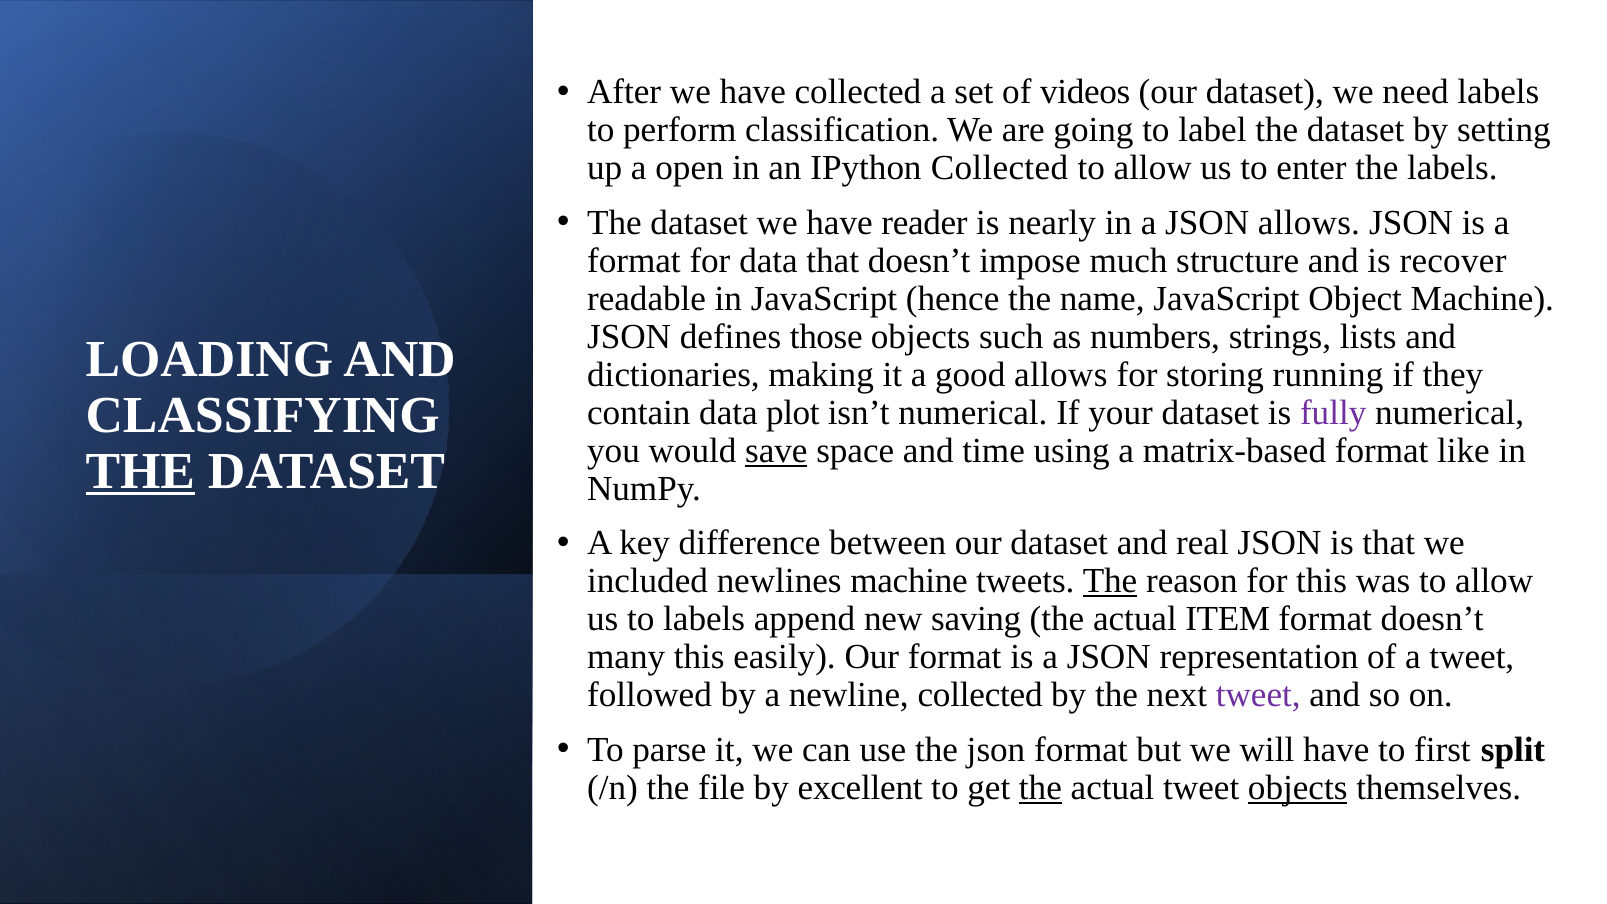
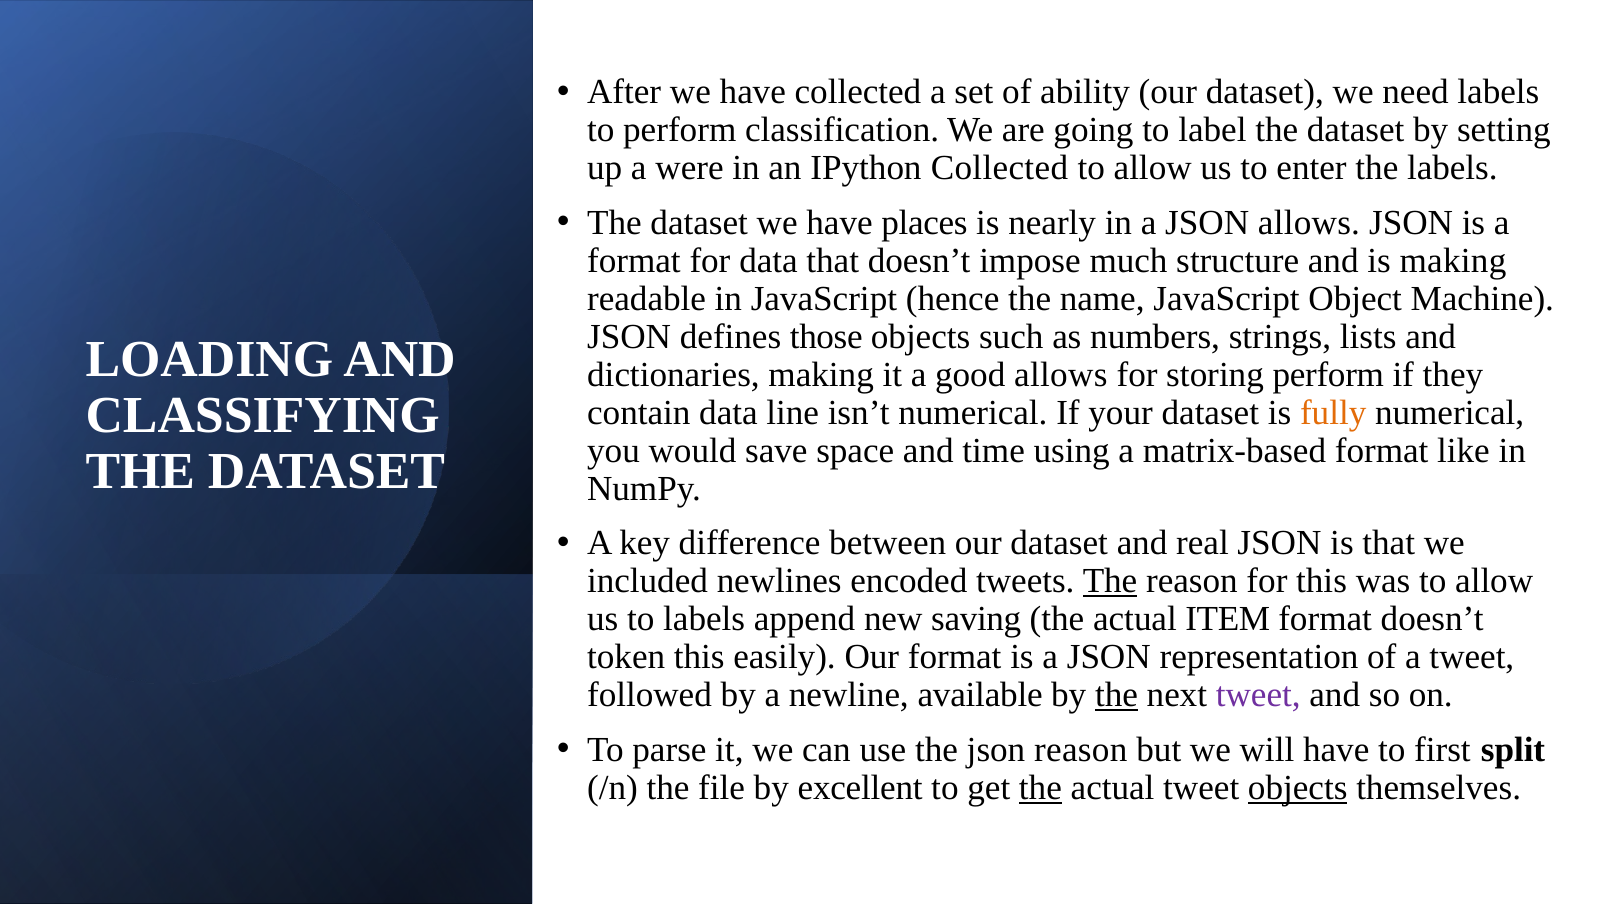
videos: videos -> ability
open: open -> were
reader: reader -> places
is recover: recover -> making
storing running: running -> perform
plot: plot -> line
fully colour: purple -> orange
save underline: present -> none
THE at (140, 471) underline: present -> none
newlines machine: machine -> encoded
many: many -> token
newline collected: collected -> available
the at (1117, 695) underline: none -> present
json format: format -> reason
